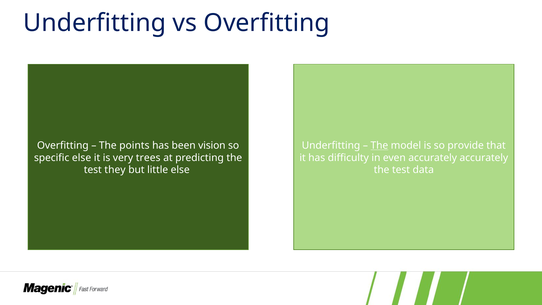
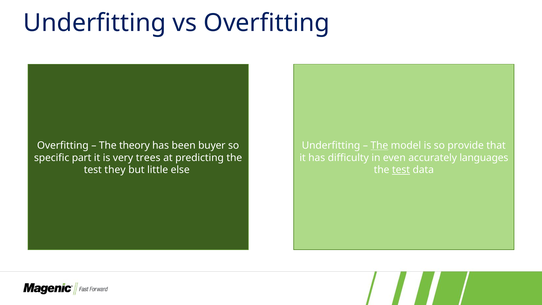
points: points -> theory
vision: vision -> buyer
specific else: else -> part
accurately accurately: accurately -> languages
test at (401, 170) underline: none -> present
